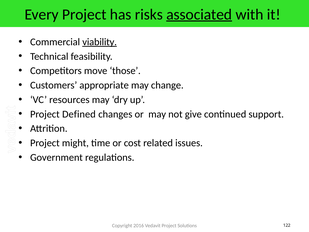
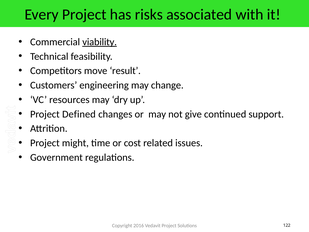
associated underline: present -> none
those: those -> result
appropriate: appropriate -> engineering
